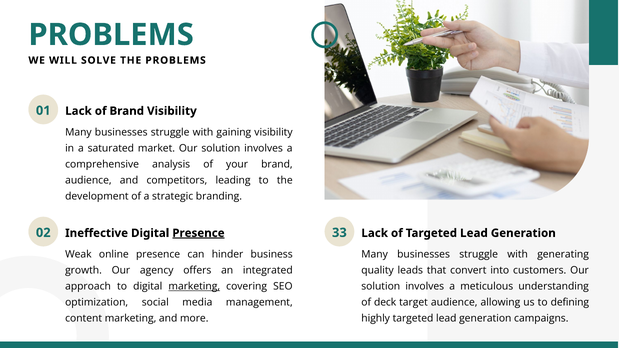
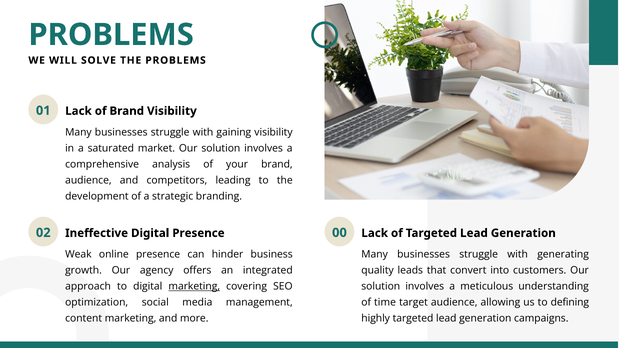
33: 33 -> 00
Presence at (198, 233) underline: present -> none
deck: deck -> time
